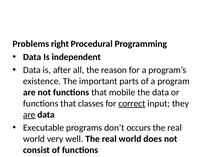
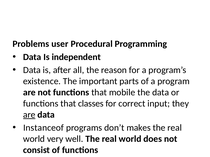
right: right -> user
correct underline: present -> none
Executable: Executable -> Instanceof
occurs: occurs -> makes
